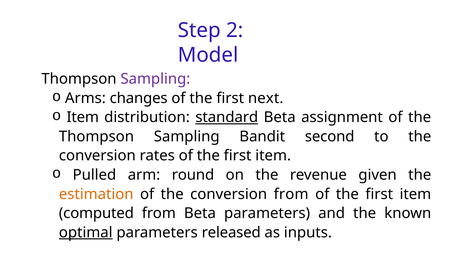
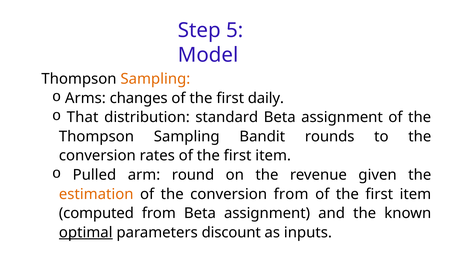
2: 2 -> 5
Sampling at (155, 79) colour: purple -> orange
next: next -> daily
Item at (83, 117): Item -> That
standard underline: present -> none
second: second -> rounds
from Beta parameters: parameters -> assignment
released: released -> discount
